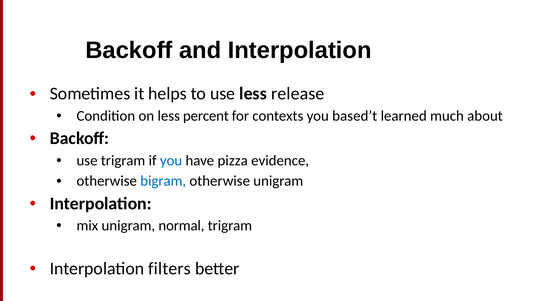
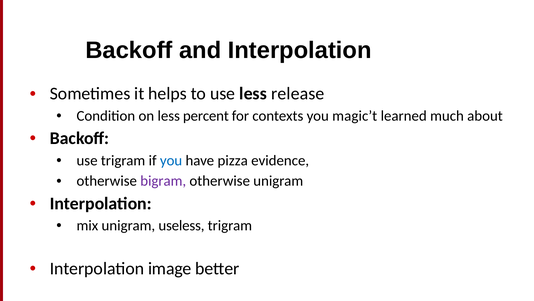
based’t: based’t -> magic’t
bigram colour: blue -> purple
normal: normal -> useless
filters: filters -> image
